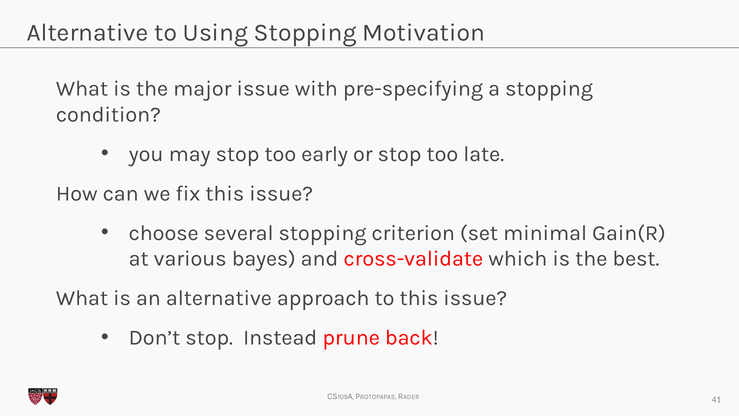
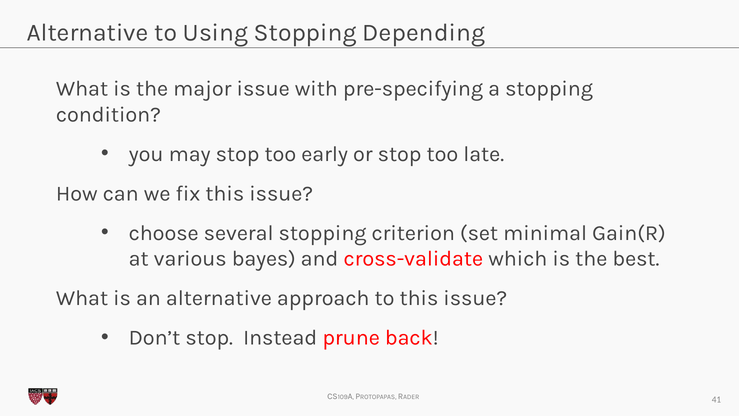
Motivation: Motivation -> Depending
